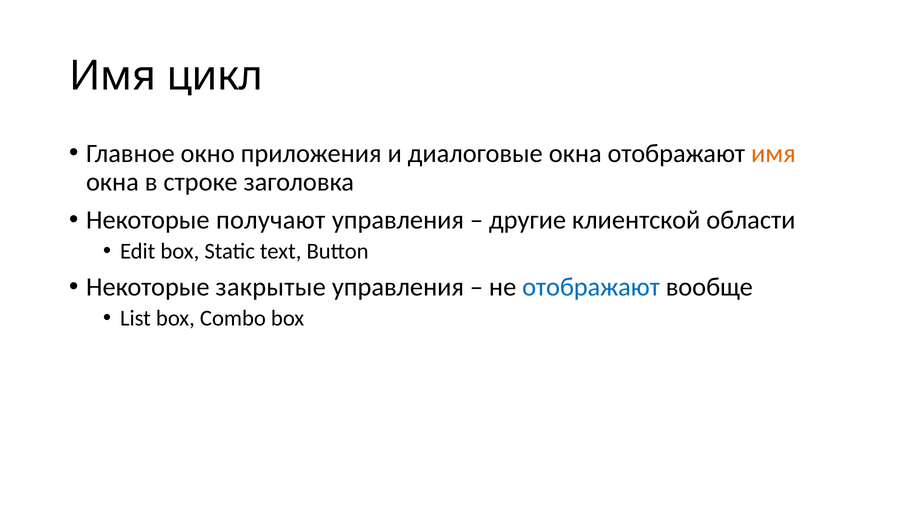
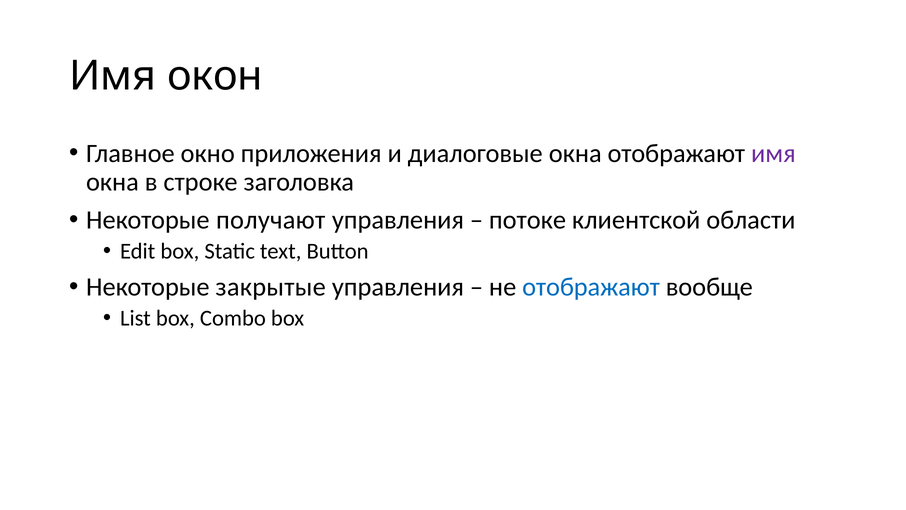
цикл: цикл -> окон
имя at (773, 153) colour: orange -> purple
другие: другие -> потоке
